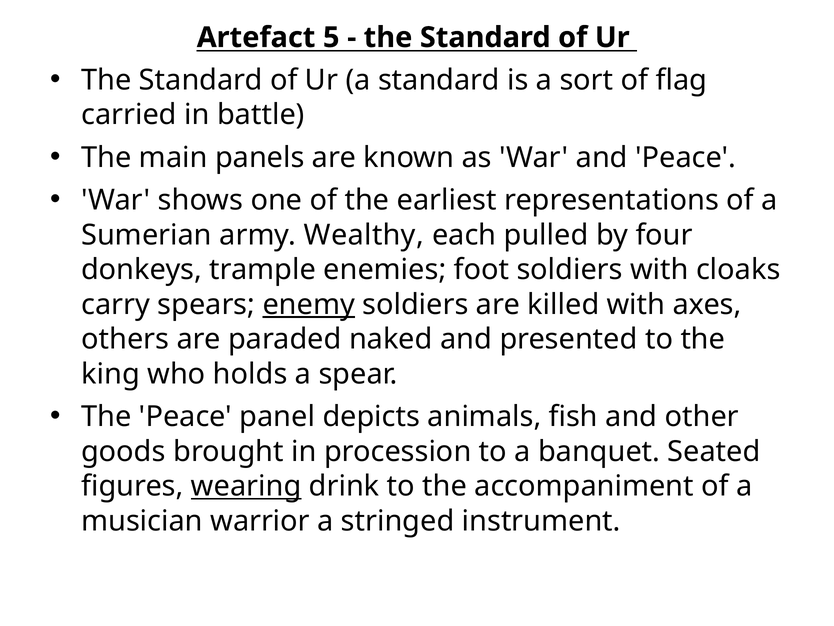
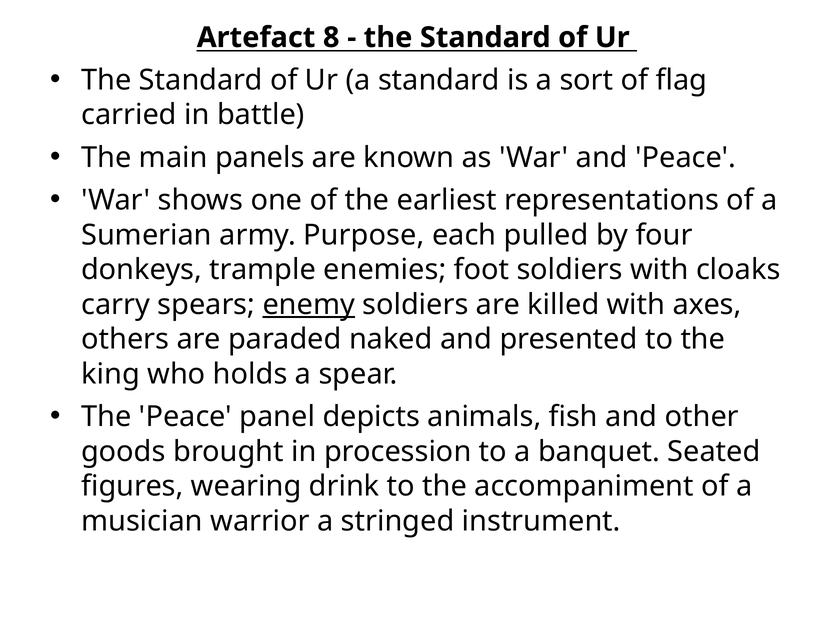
5: 5 -> 8
Wealthy: Wealthy -> Purpose
wearing underline: present -> none
